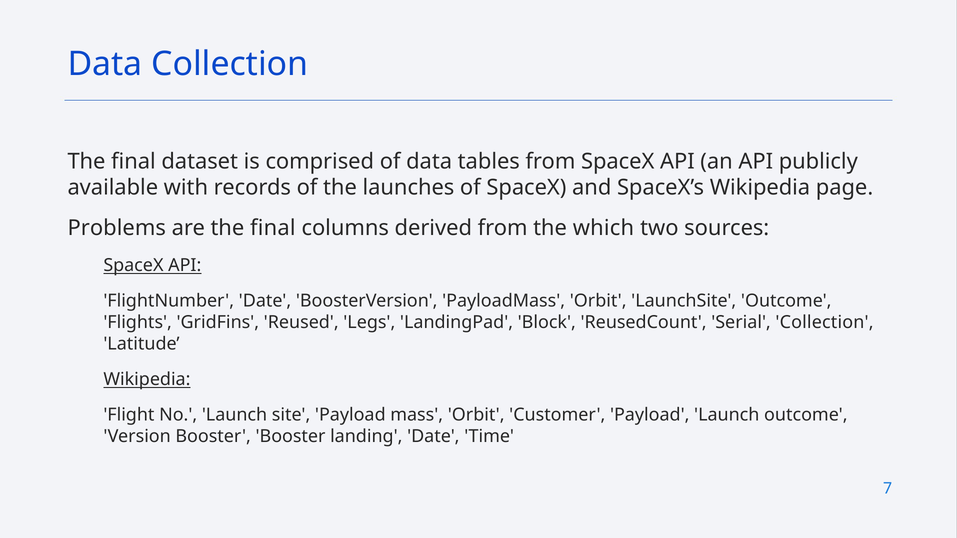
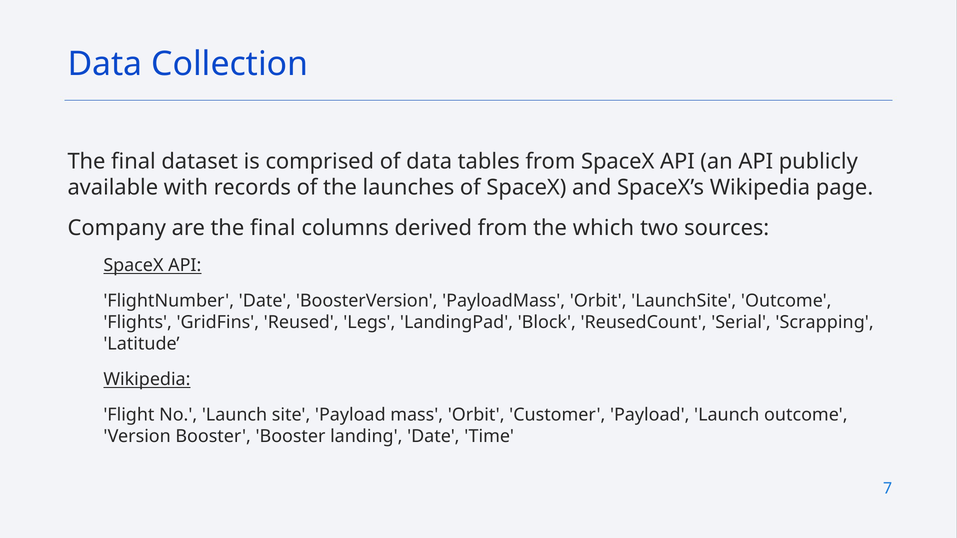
Problems: Problems -> Company
Serial Collection: Collection -> Scrapping
